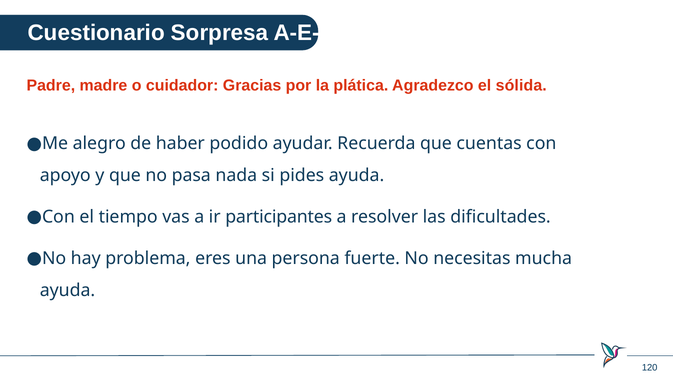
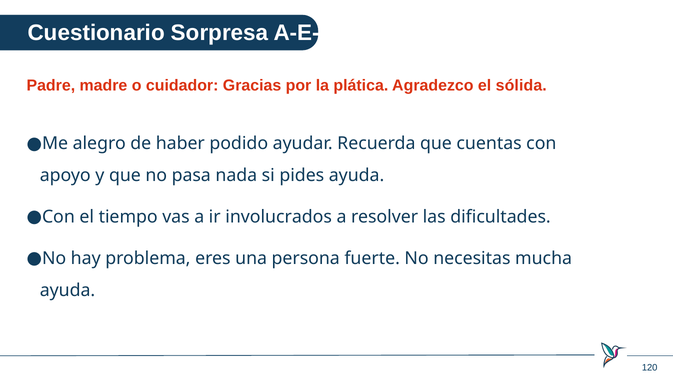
participantes: participantes -> involucrados
